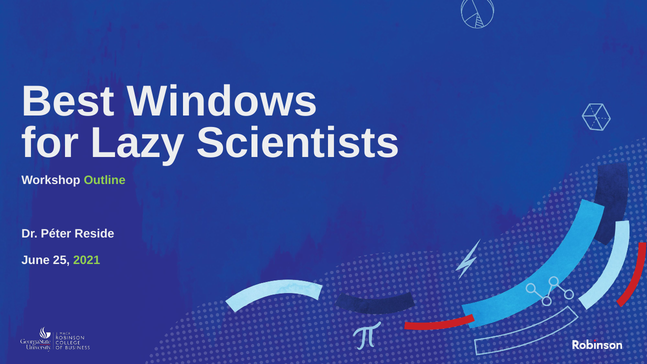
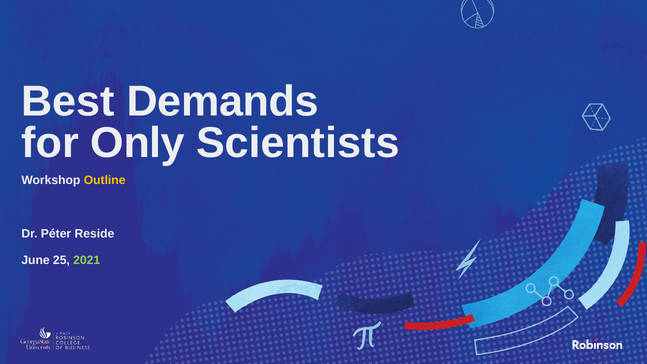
Windows: Windows -> Demands
Lazy: Lazy -> Only
Outline colour: light green -> yellow
